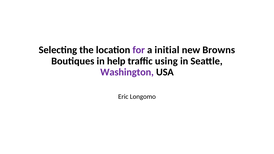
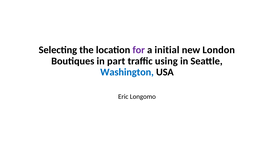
Browns: Browns -> London
help: help -> part
Washington colour: purple -> blue
